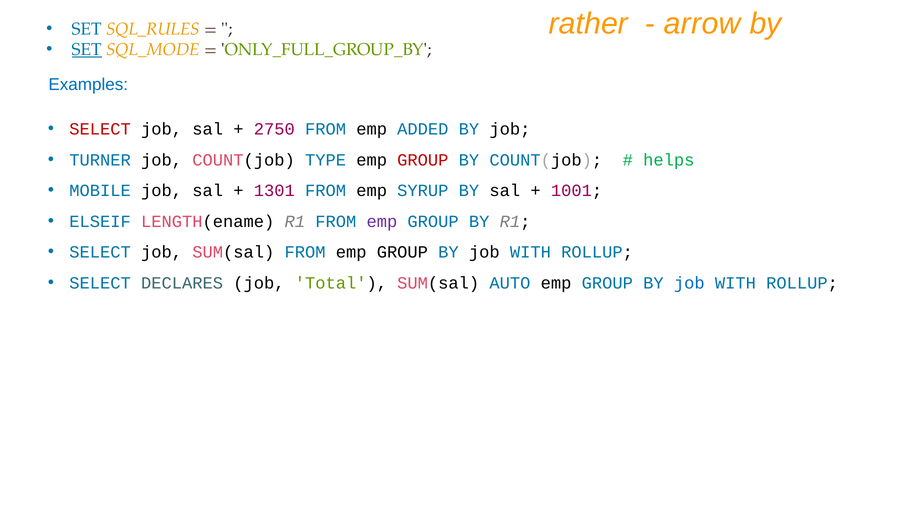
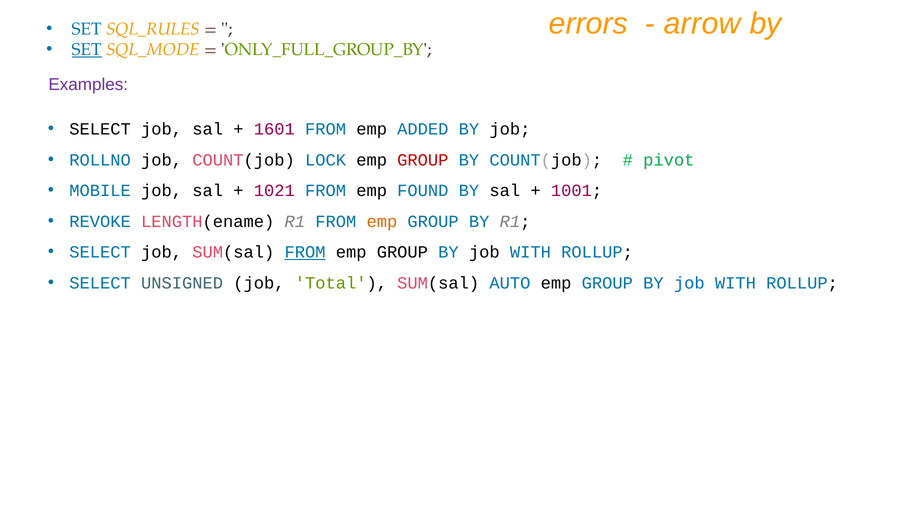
rather: rather -> errors
Examples colour: blue -> purple
SELECT at (100, 129) colour: red -> black
2750: 2750 -> 1601
TURNER: TURNER -> ROLLNO
TYPE: TYPE -> LOCK
helps: helps -> pivot
1301: 1301 -> 1021
SYRUP: SYRUP -> FOUND
ELSEIF: ELSEIF -> REVOKE
emp at (382, 221) colour: purple -> orange
FROM at (305, 252) underline: none -> present
DECLARES: DECLARES -> UNSIGNED
